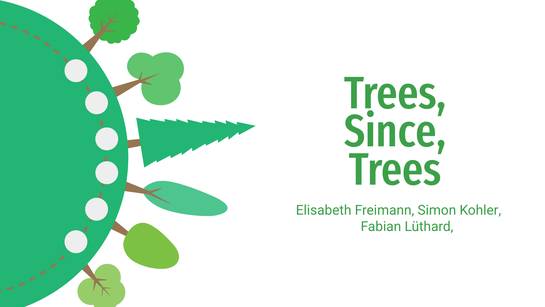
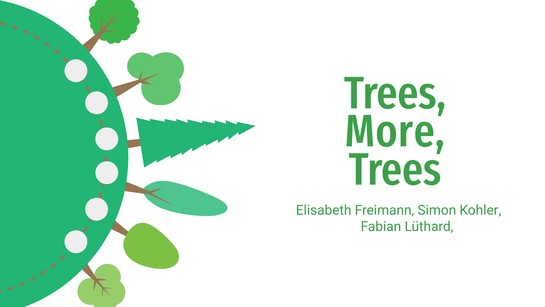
Since: Since -> More
